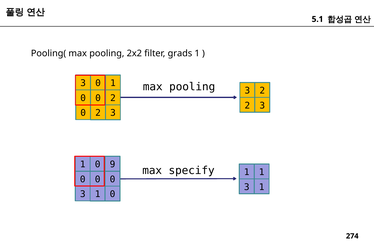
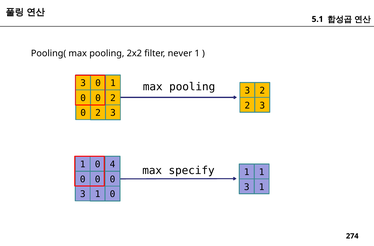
grads: grads -> never
9: 9 -> 4
